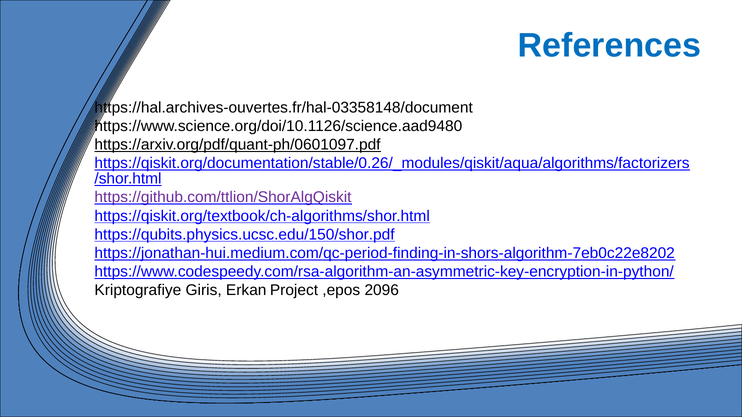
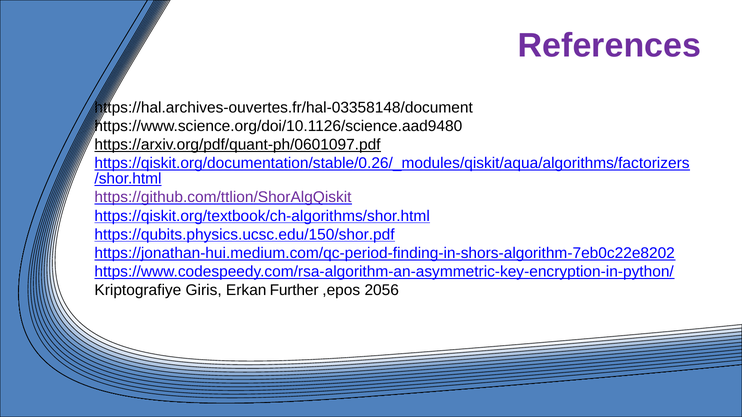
References colour: blue -> purple
Project: Project -> Further
2096: 2096 -> 2056
